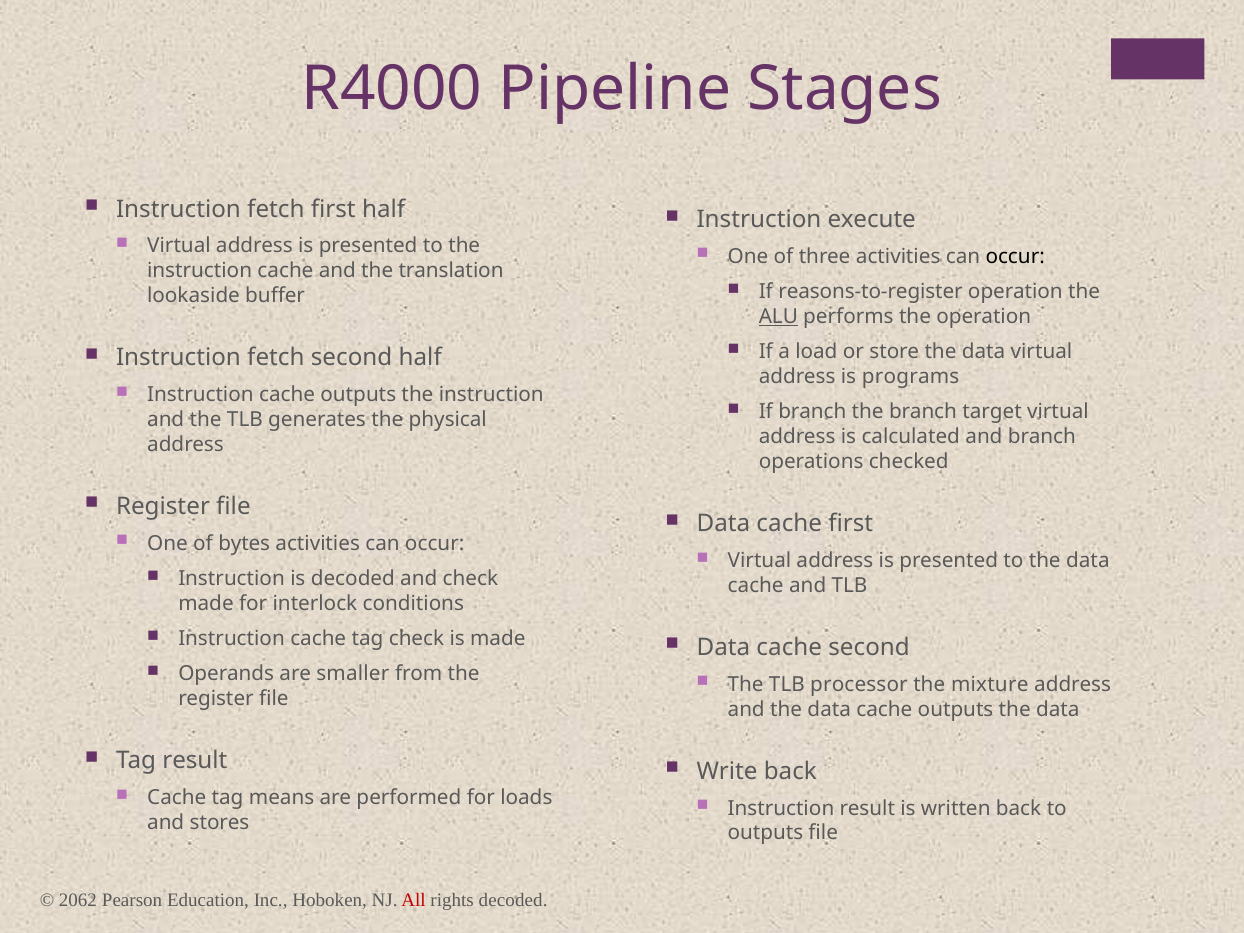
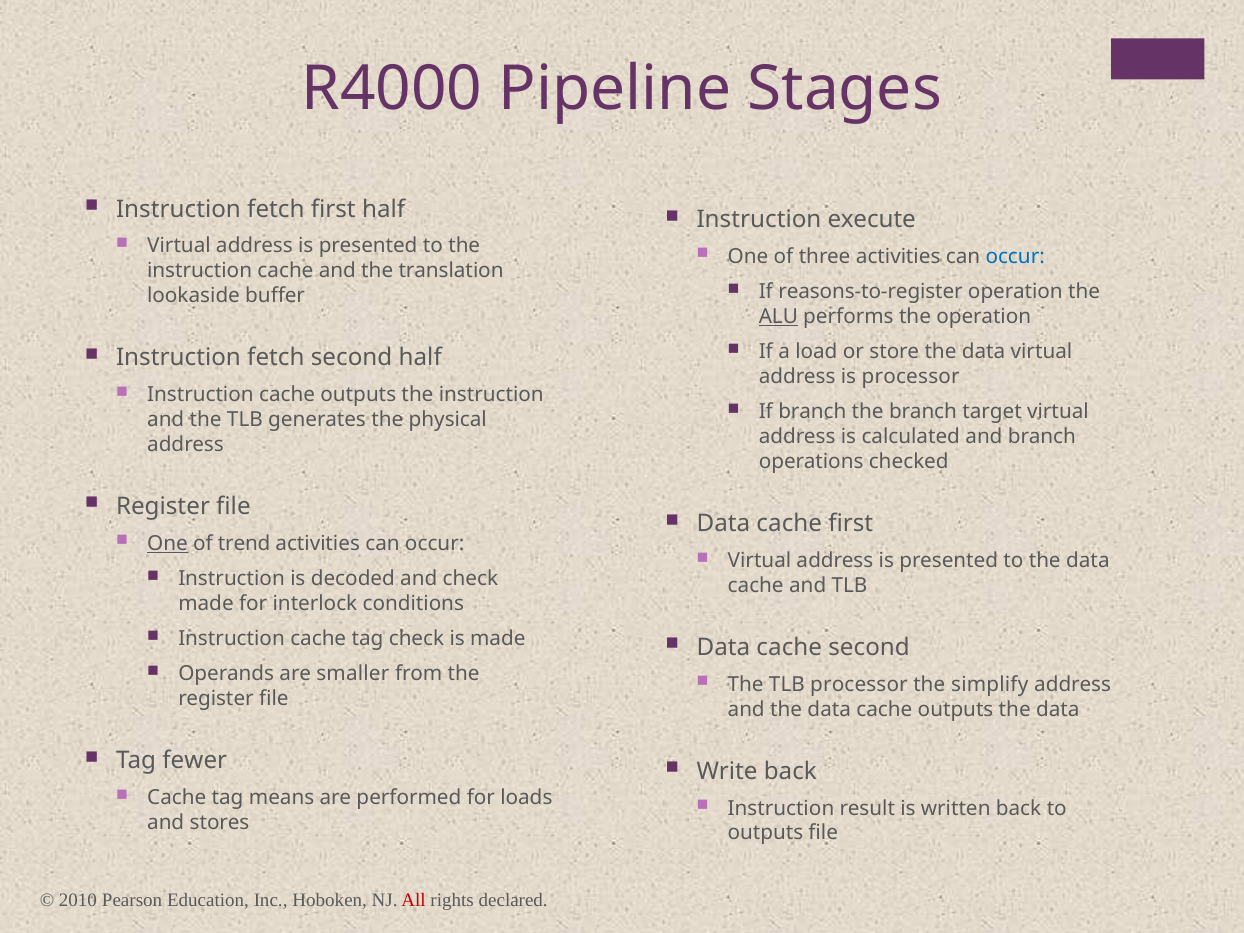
occur at (1015, 257) colour: black -> blue
is programs: programs -> processor
One at (167, 543) underline: none -> present
bytes: bytes -> trend
mixture: mixture -> simplify
Tag result: result -> fewer
2062: 2062 -> 2010
rights decoded: decoded -> declared
